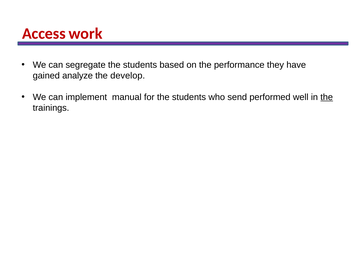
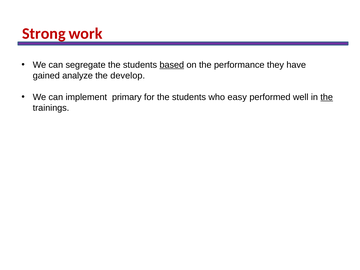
Access: Access -> Strong
based underline: none -> present
manual: manual -> primary
send: send -> easy
